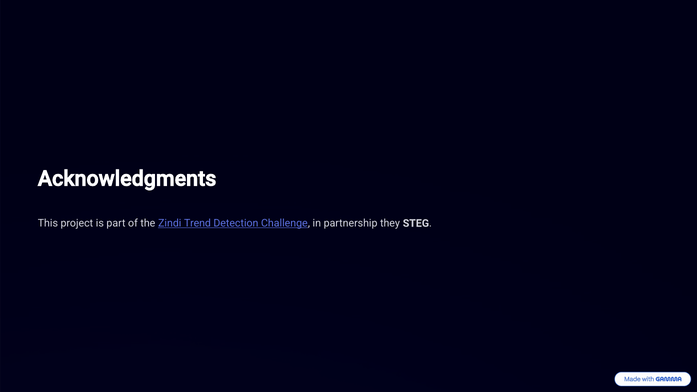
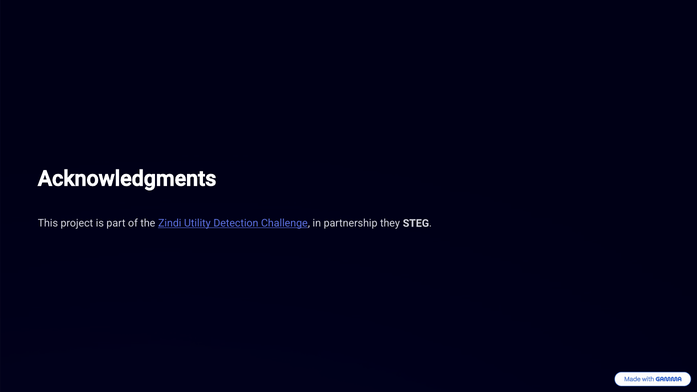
Trend: Trend -> Utility
